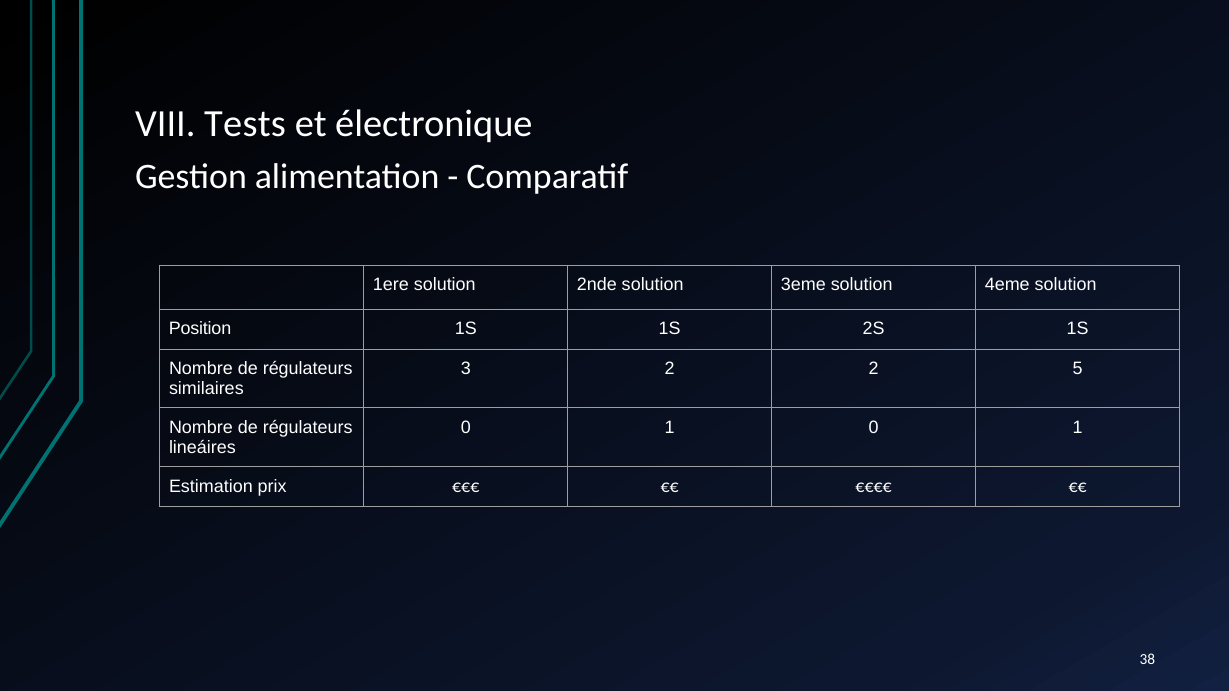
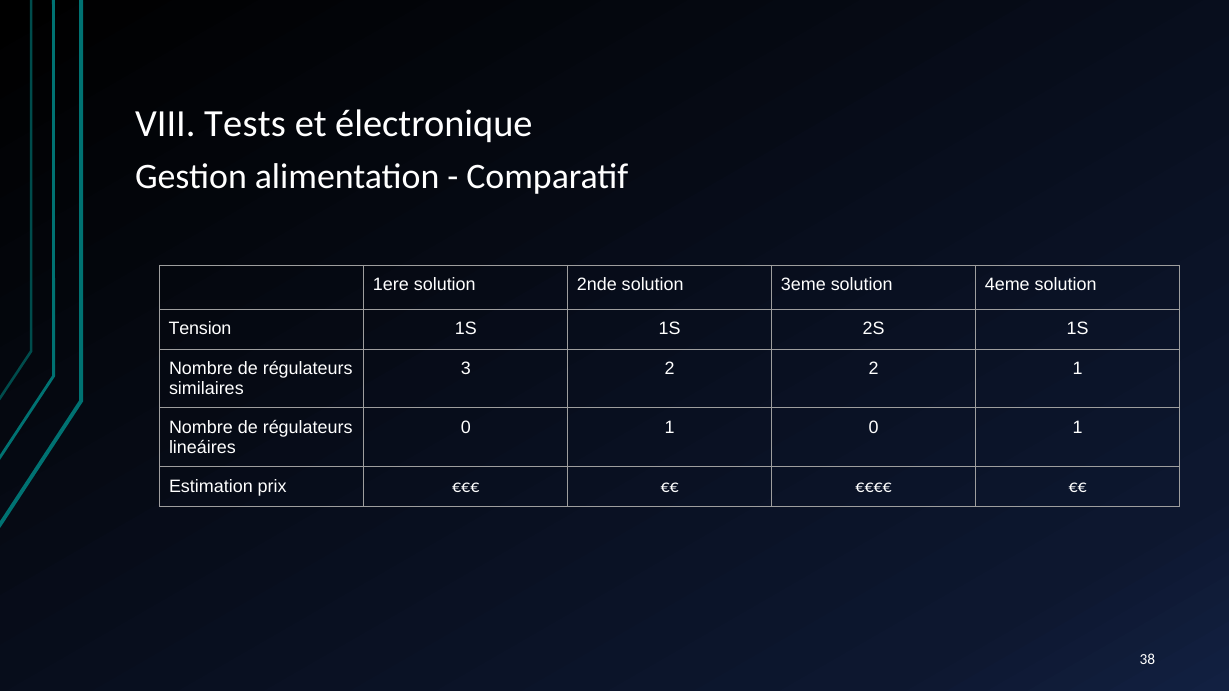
Position: Position -> Tension
2 5: 5 -> 1
